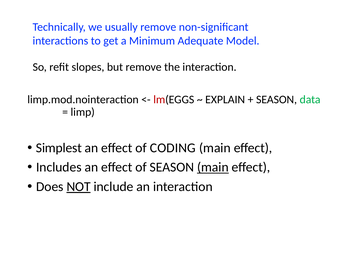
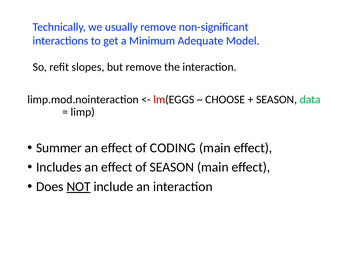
EXPLAIN: EXPLAIN -> CHOOSE
Simplest: Simplest -> Summer
main at (213, 167) underline: present -> none
